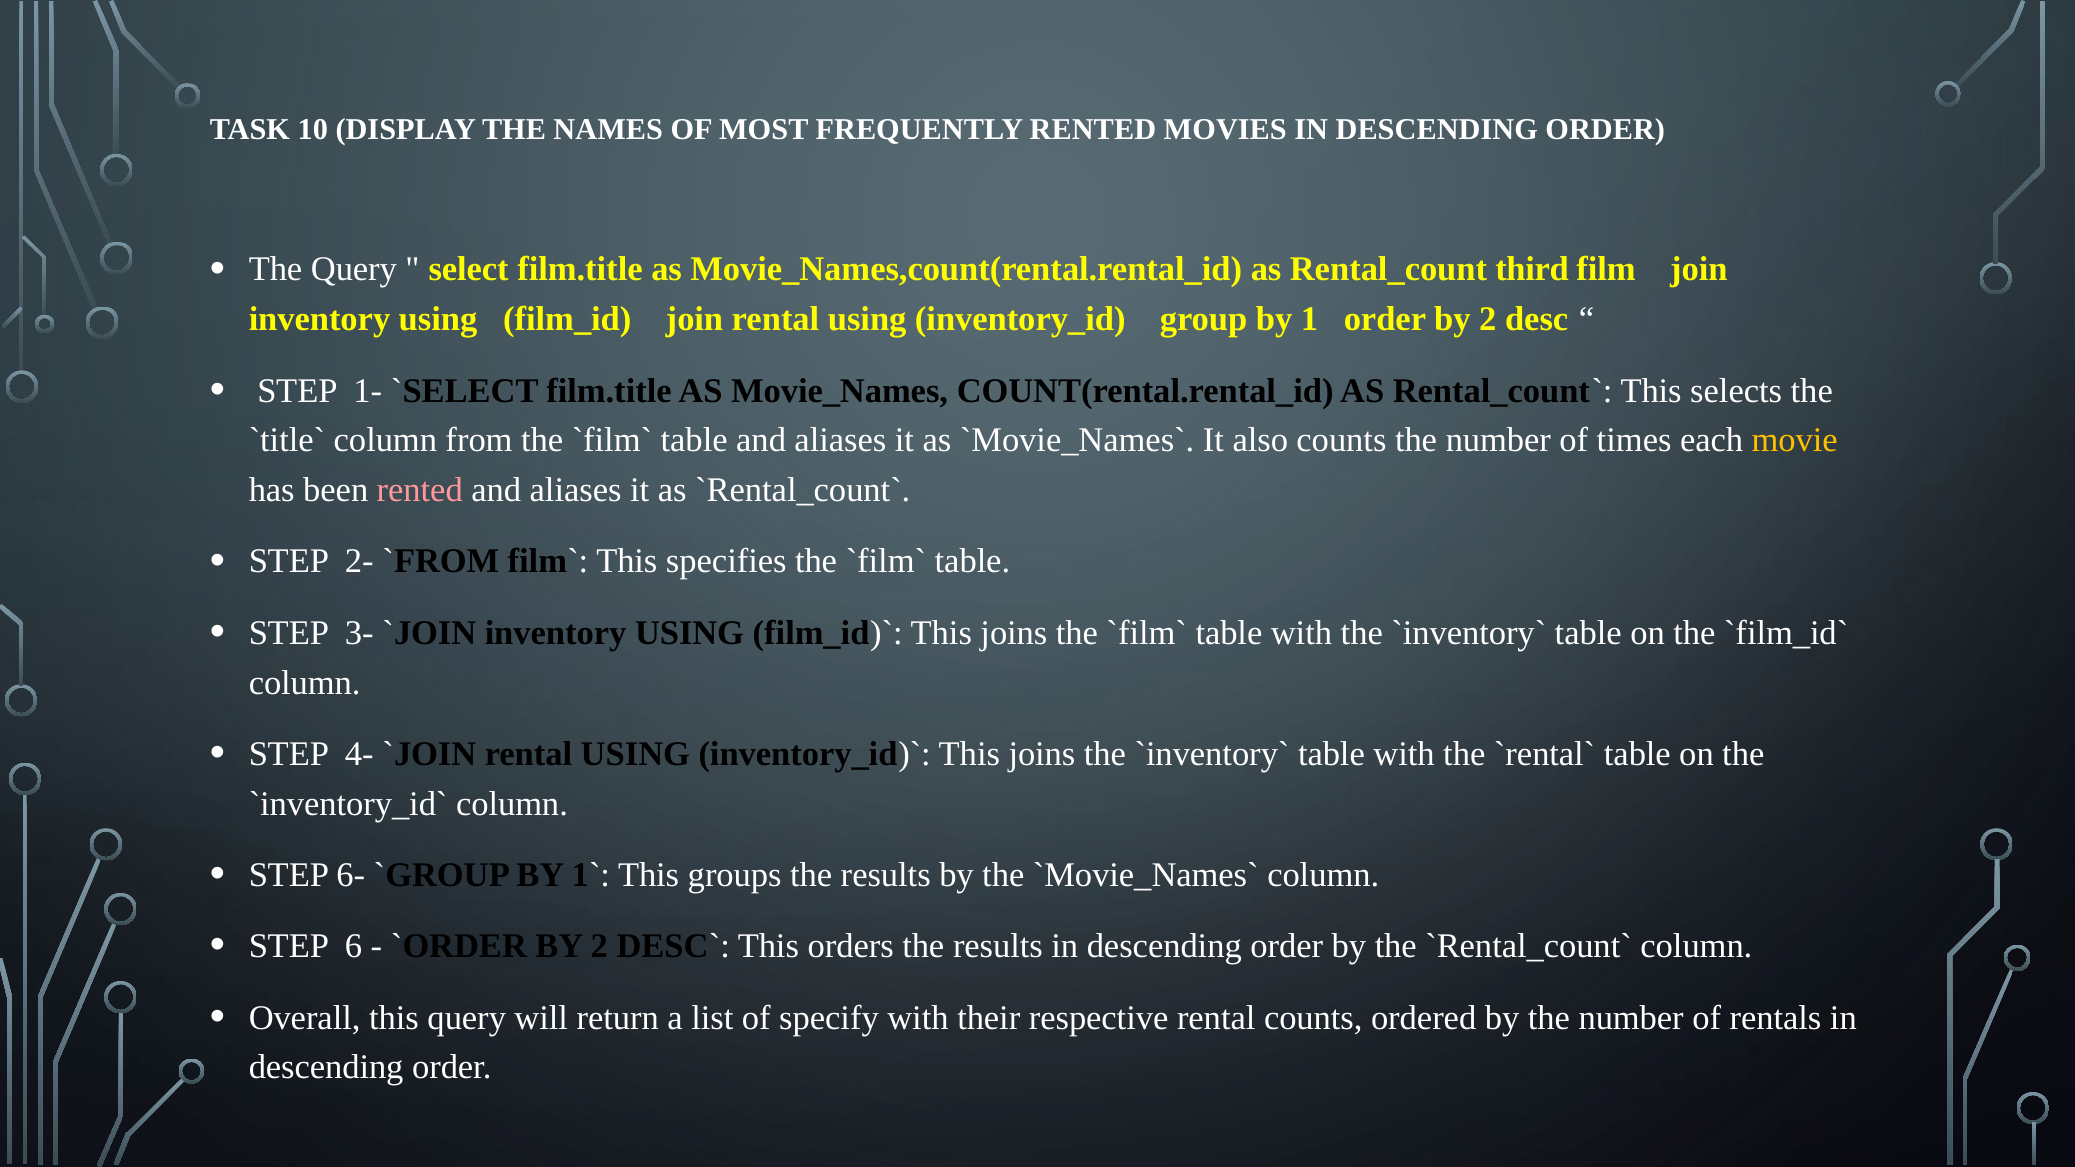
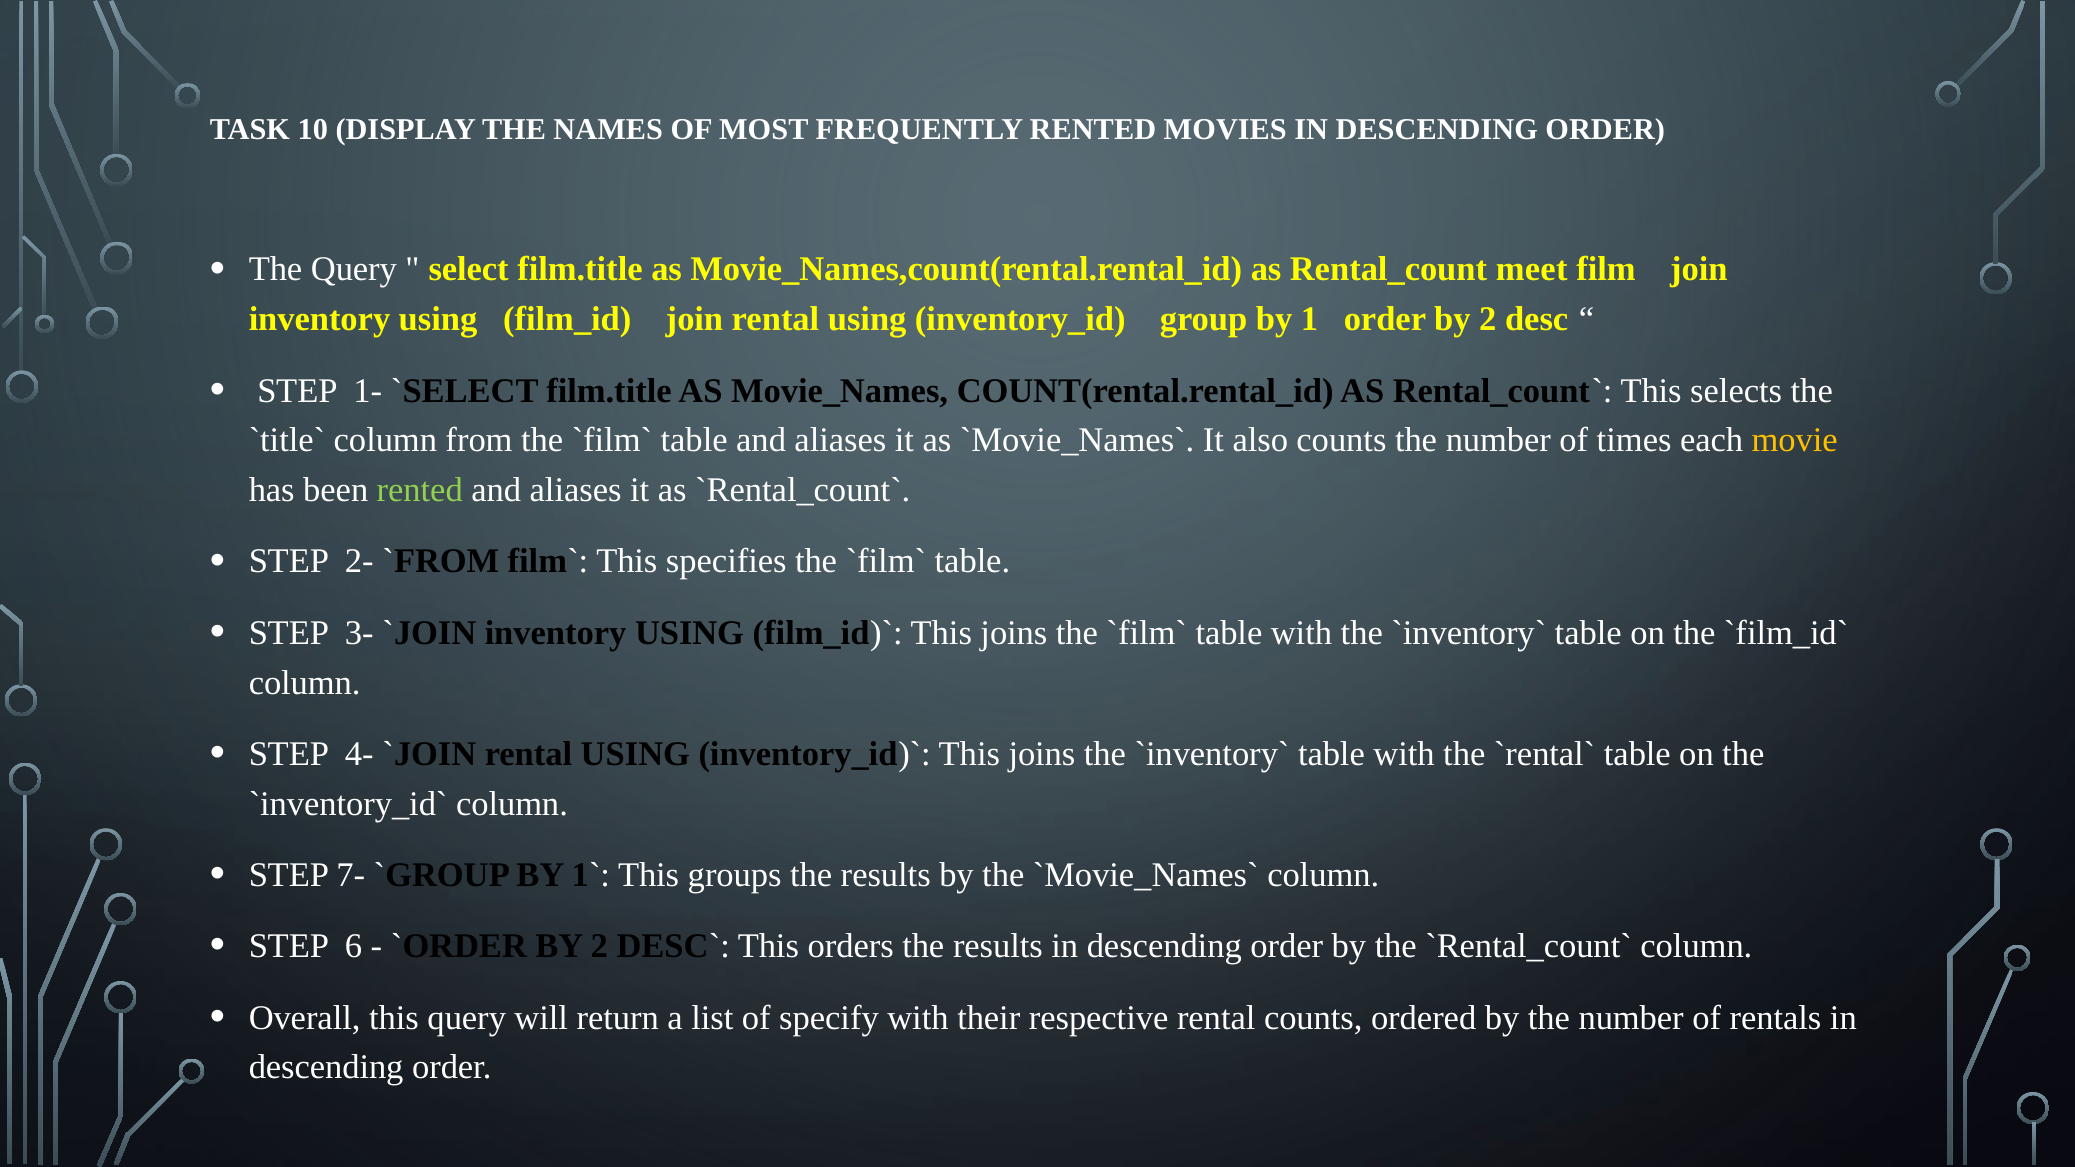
third: third -> meet
rented at (420, 490) colour: pink -> light green
6-: 6- -> 7-
